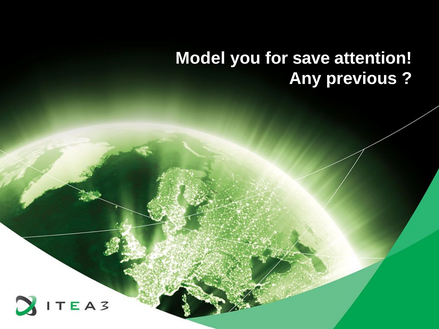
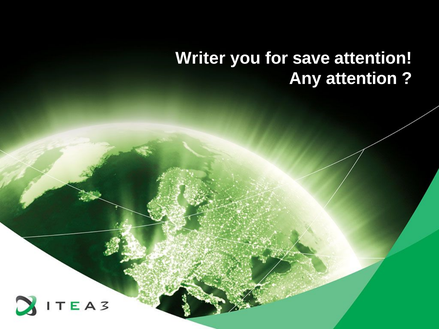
Model: Model -> Writer
Any previous: previous -> attention
